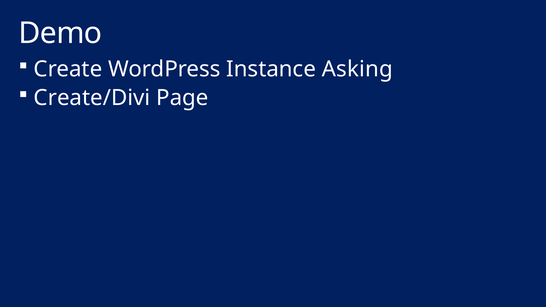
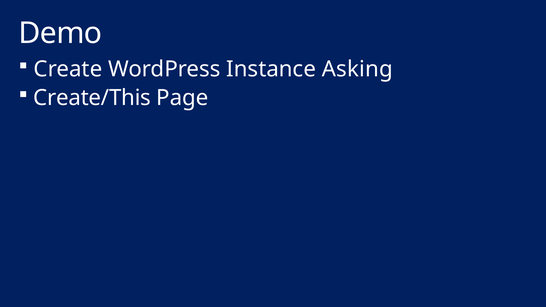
Create/Divi: Create/Divi -> Create/This
